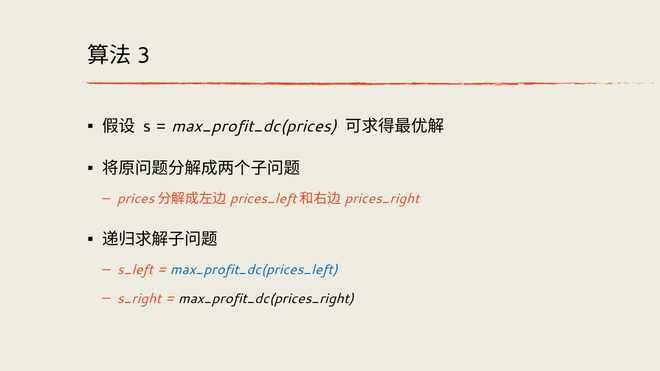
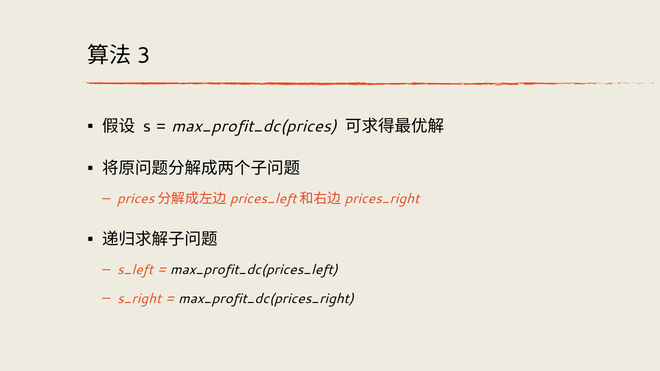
max_profit_dc(prices_left colour: blue -> black
